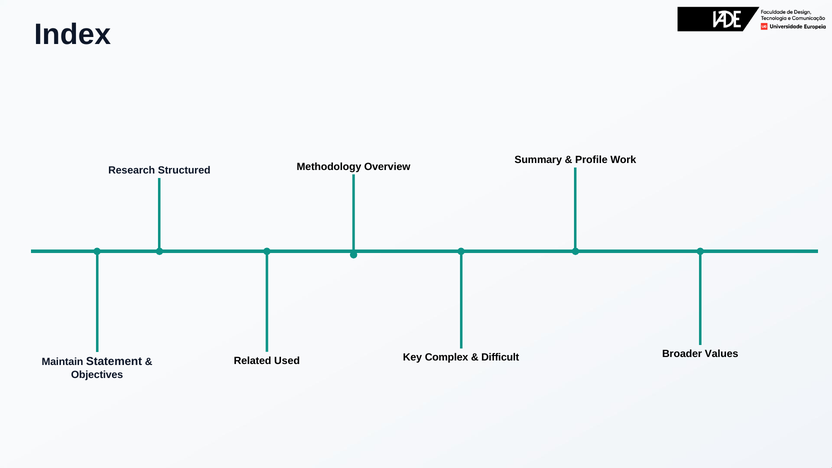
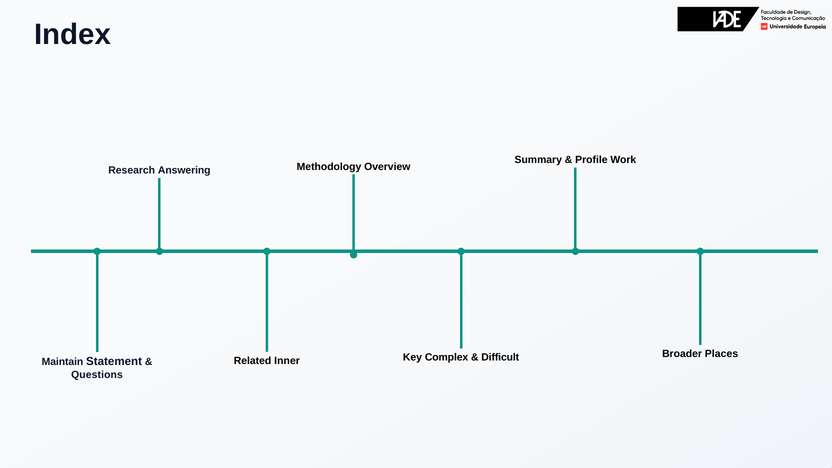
Structured: Structured -> Answering
Values: Values -> Places
Used: Used -> Inner
Objectives: Objectives -> Questions
